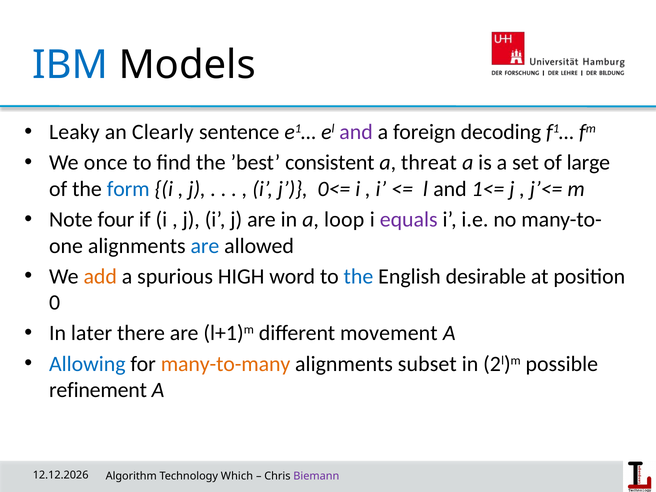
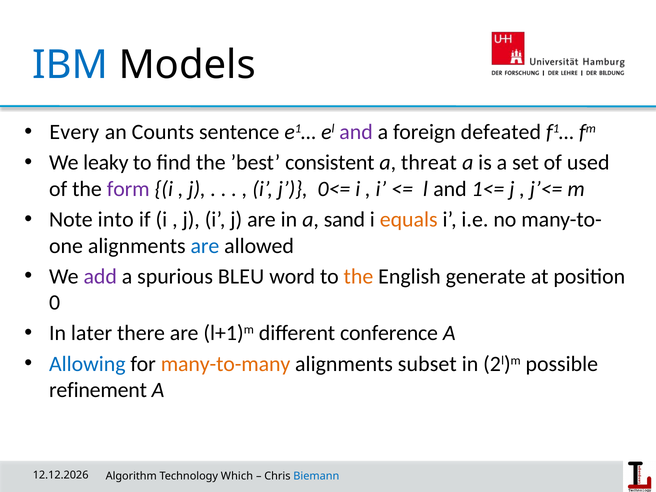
Leaky: Leaky -> Every
Clearly: Clearly -> Counts
decoding: decoding -> defeated
once: once -> leaky
large: large -> used
form colour: blue -> purple
four: four -> into
loop: loop -> sand
equals colour: purple -> orange
add colour: orange -> purple
HIGH: HIGH -> BLEU
the at (358, 276) colour: blue -> orange
desirable: desirable -> generate
movement: movement -> conference
Biemann colour: purple -> blue
